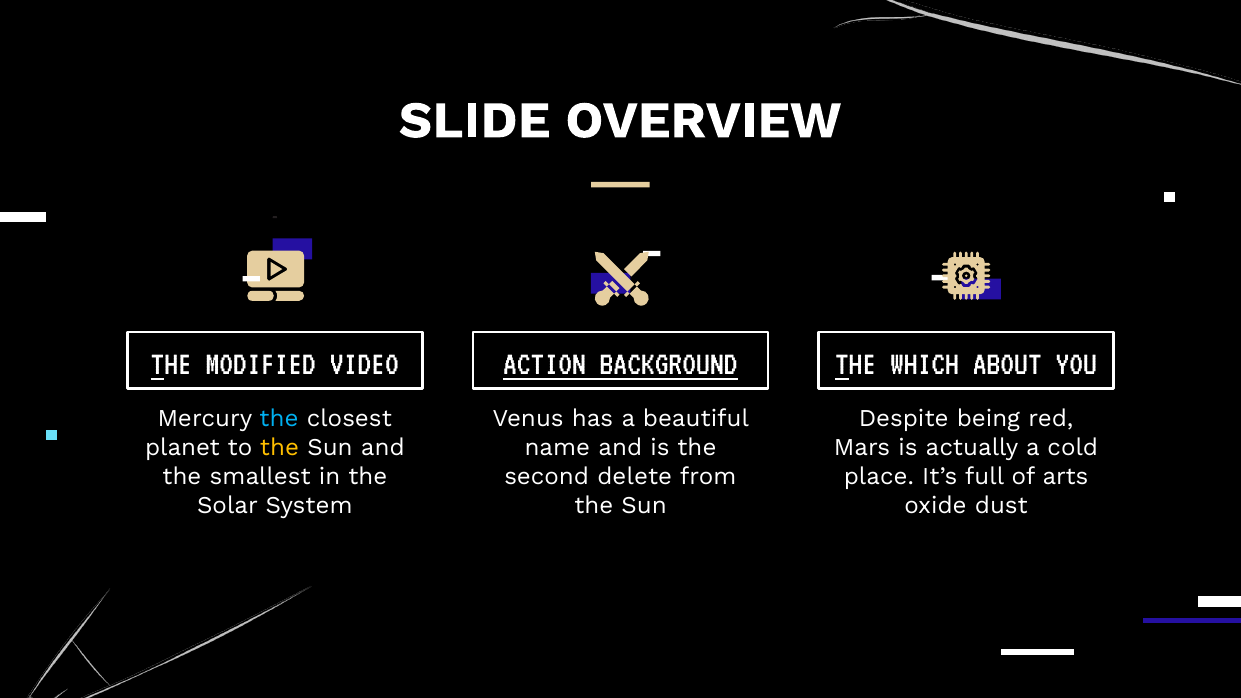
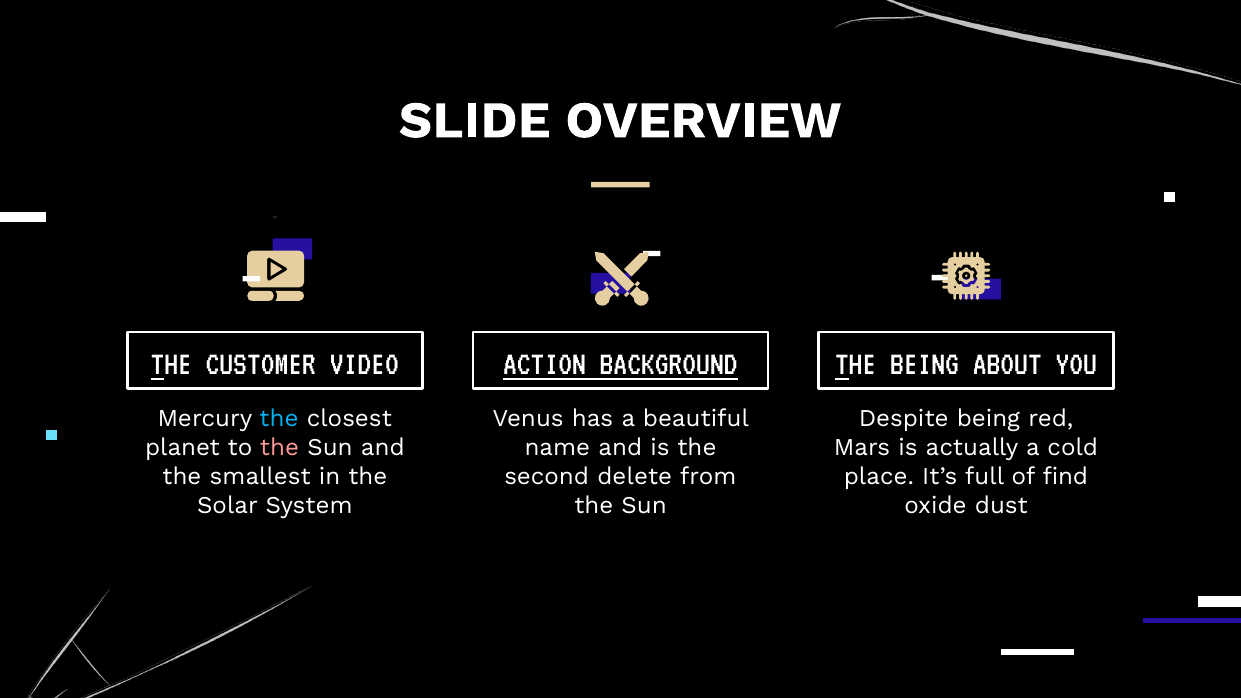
MODIFIED: MODIFIED -> CUSTOMER
THE WHICH: WHICH -> BEING
the at (280, 447) colour: yellow -> pink
arts: arts -> find
